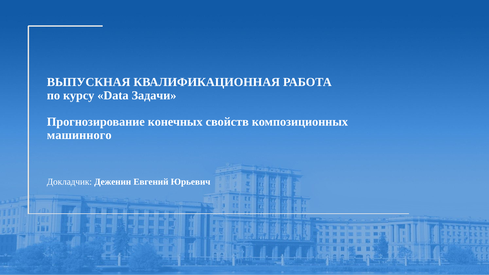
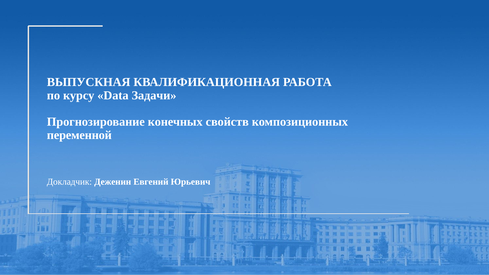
машинного: машинного -> переменной
